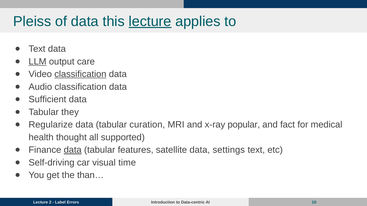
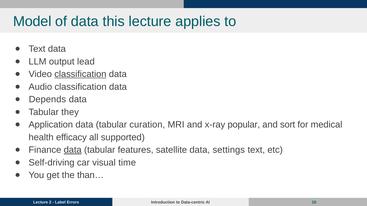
Pleiss: Pleiss -> Model
lecture at (150, 21) underline: present -> none
LLM underline: present -> none
care: care -> lead
Sufficient: Sufficient -> Depends
Regularize: Regularize -> Application
fact: fact -> sort
thought: thought -> efficacy
